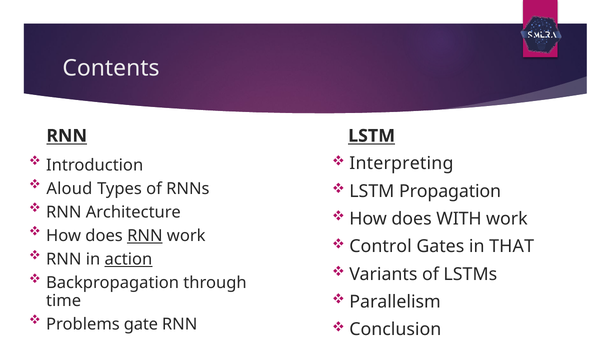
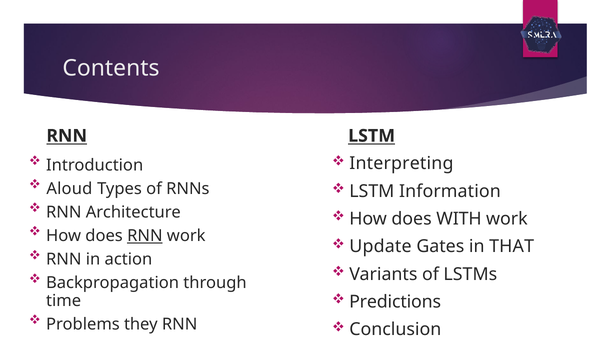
Propagation: Propagation -> Information
Control: Control -> Update
action underline: present -> none
Parallelism: Parallelism -> Predictions
gate: gate -> they
